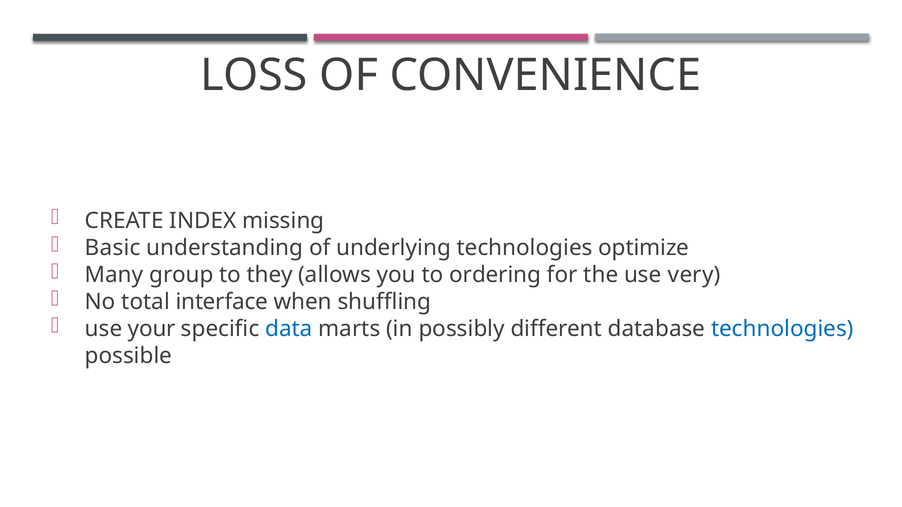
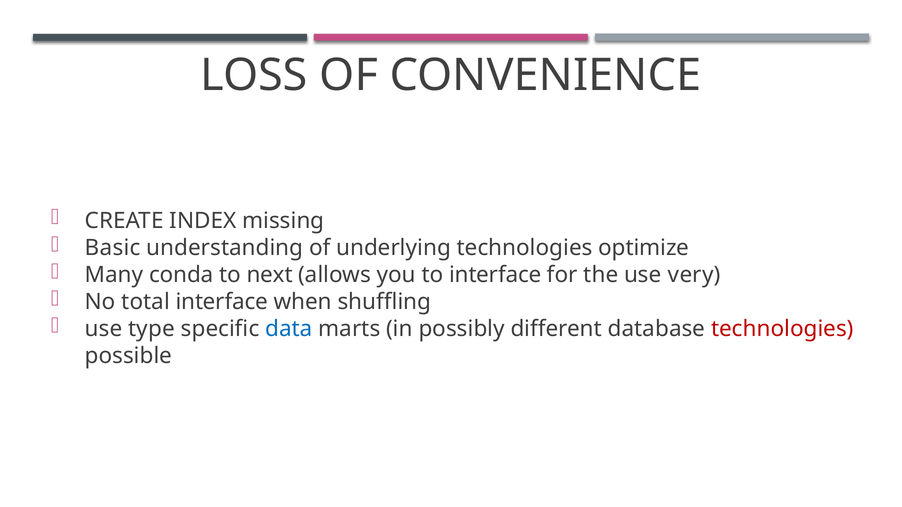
group: group -> conda
they: they -> next
to ordering: ordering -> interface
your: your -> type
technologies at (782, 329) colour: blue -> red
